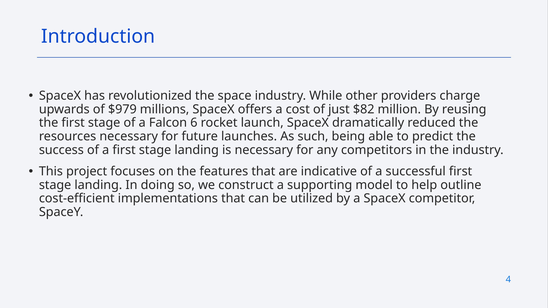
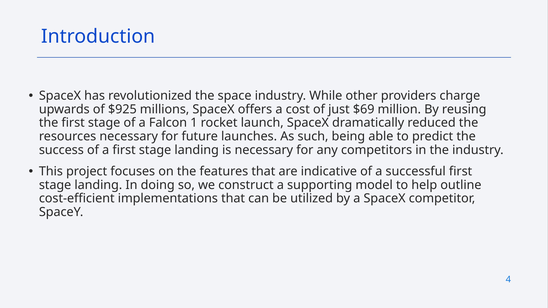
$979: $979 -> $925
$82: $82 -> $69
6: 6 -> 1
